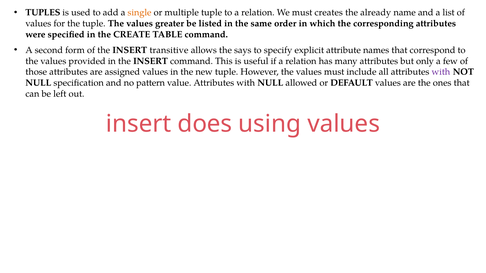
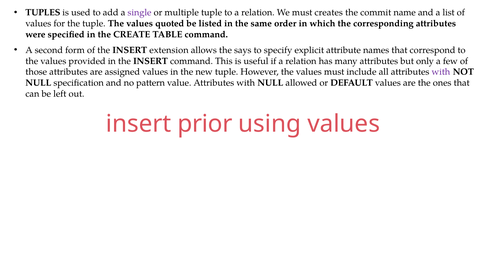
single colour: orange -> purple
already: already -> commit
greater: greater -> quoted
transitive: transitive -> extension
does: does -> prior
